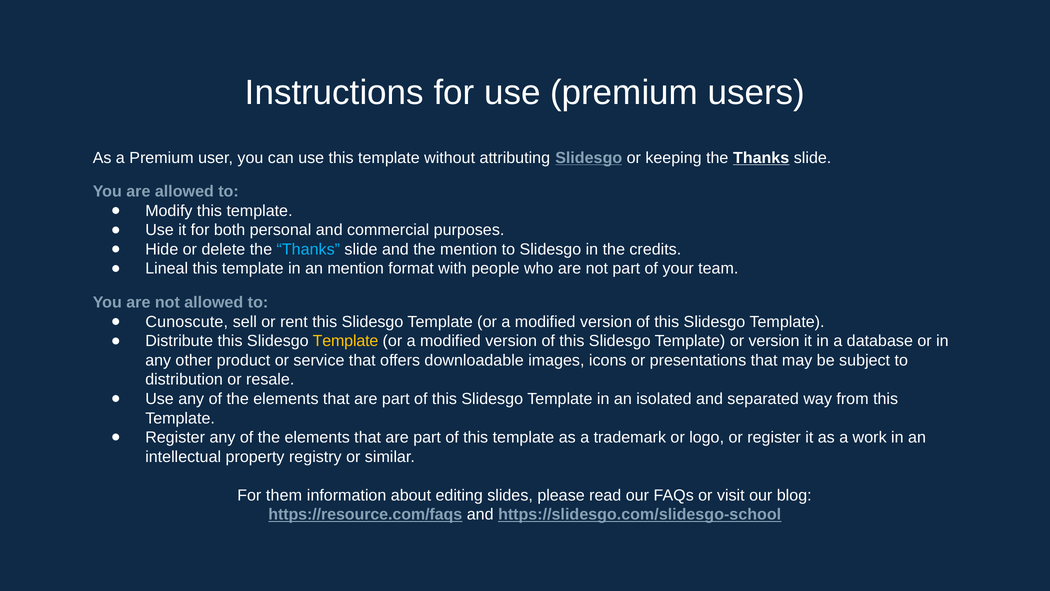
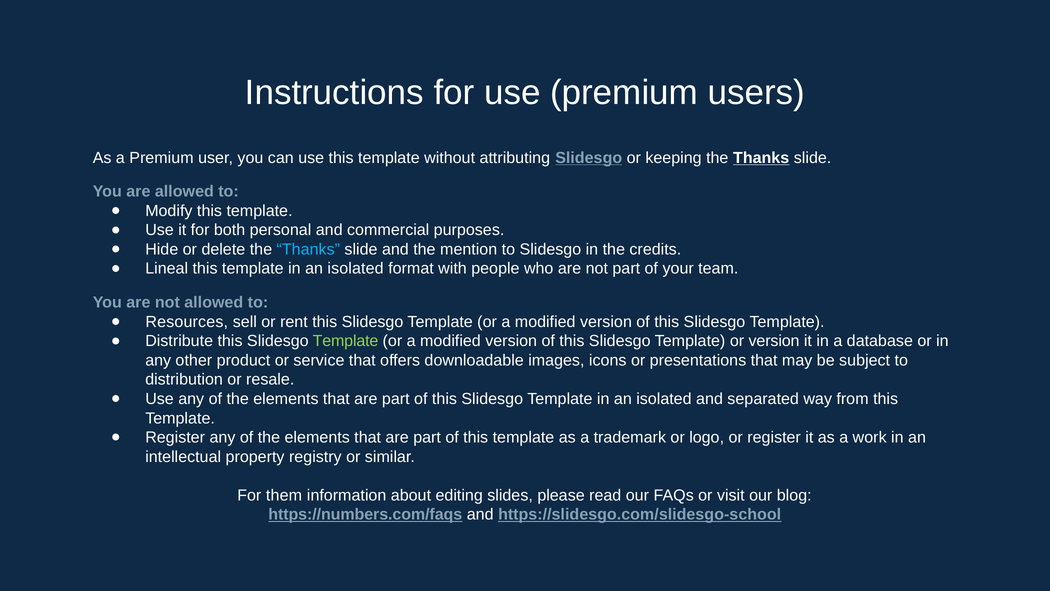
mention at (356, 269): mention -> isolated
Cunoscute: Cunoscute -> Resources
Template at (346, 341) colour: yellow -> light green
https://resource.com/faqs: https://resource.com/faqs -> https://numbers.com/faqs
